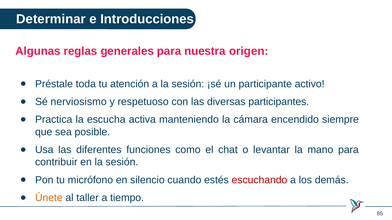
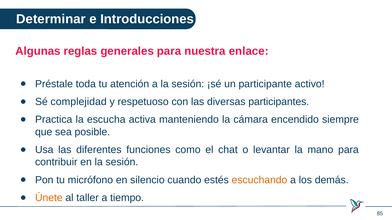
origen: origen -> enlace
nerviosismo: nerviosismo -> complejidad
escuchando colour: red -> orange
